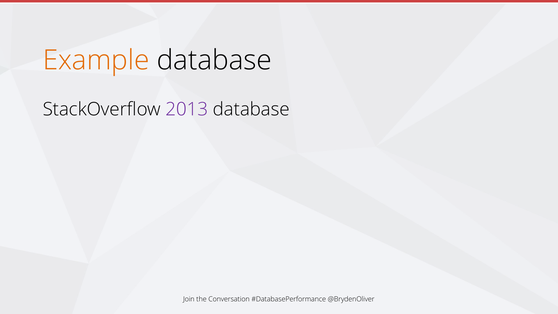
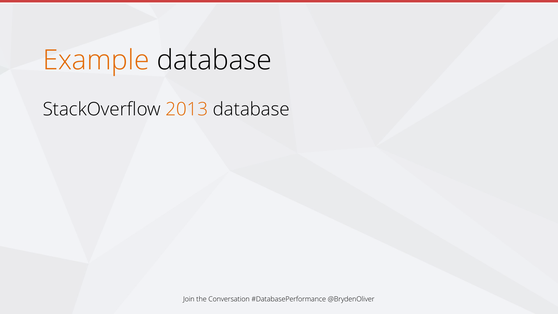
2013 colour: purple -> orange
